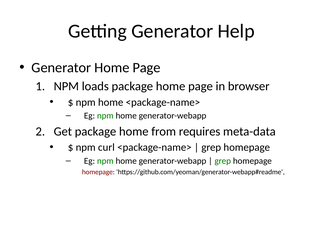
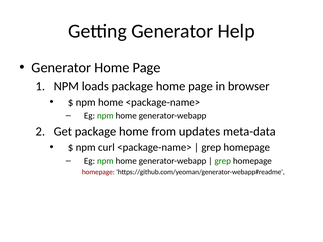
requires: requires -> updates
